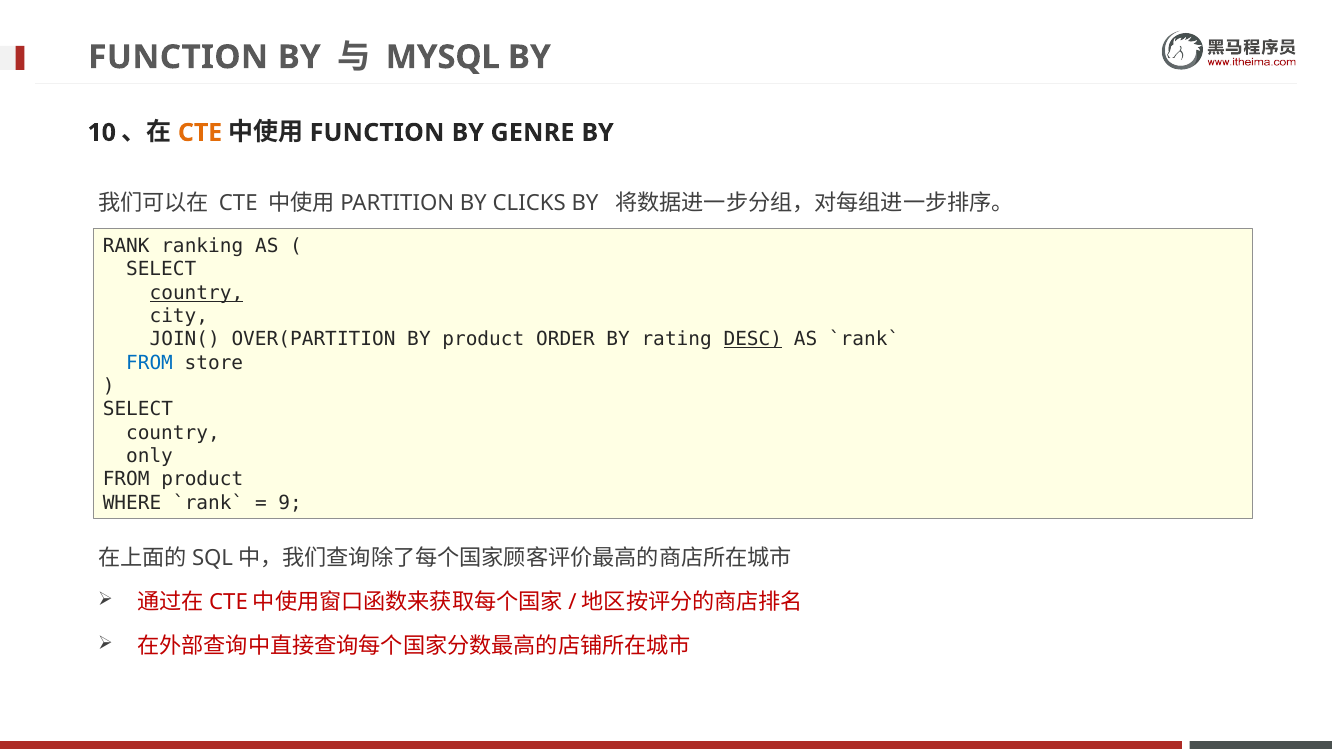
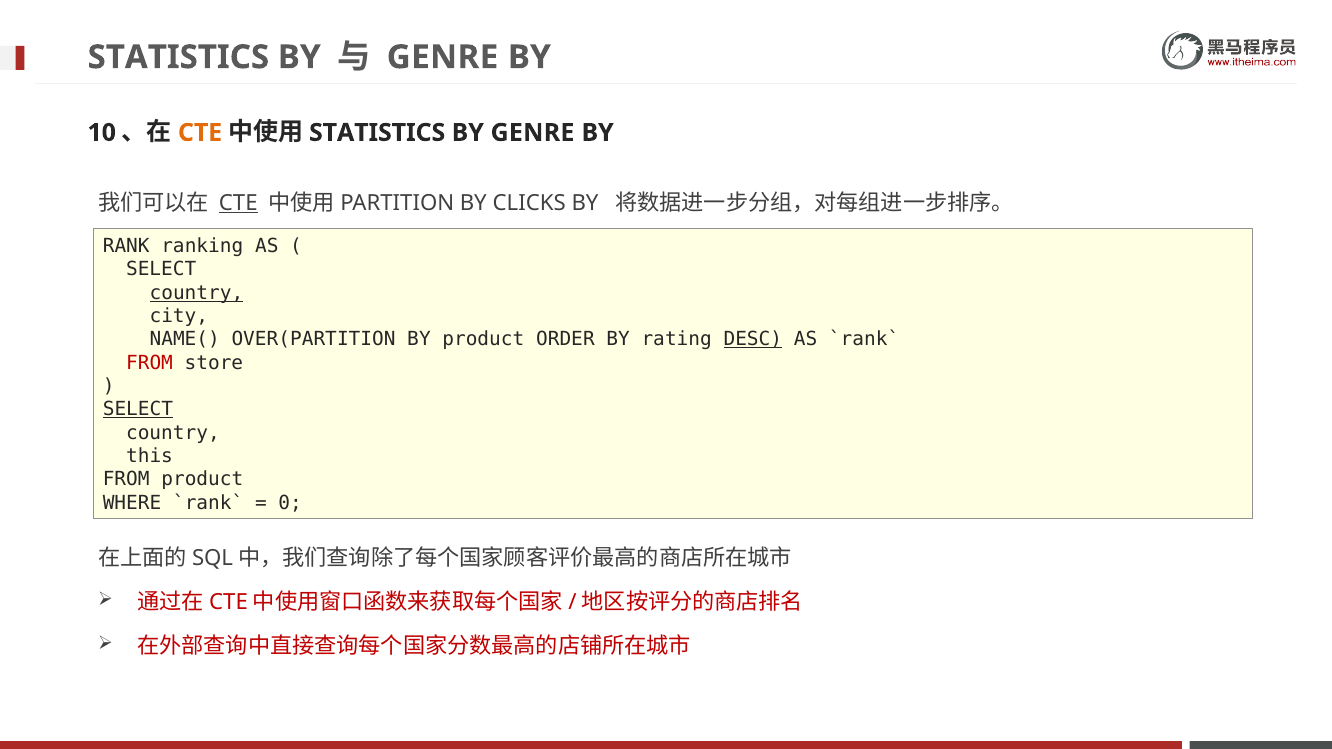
FUNCTION at (178, 57): FUNCTION -> STATISTICS
MYSQL at (443, 57): MYSQL -> GENRE
FUNCTION at (377, 133): FUNCTION -> STATISTICS
CTE at (238, 203) underline: none -> present
JOIN(: JOIN( -> NAME(
FROM at (150, 363) colour: blue -> red
SELECT at (138, 410) underline: none -> present
only: only -> this
9: 9 -> 0
